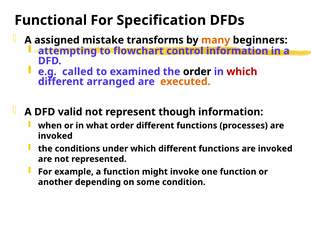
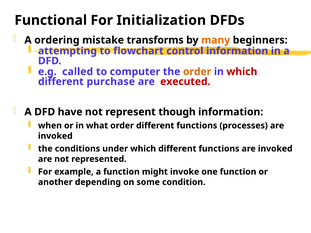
Specification: Specification -> Initialization
assigned: assigned -> ordering
examined: examined -> computer
order at (197, 72) colour: black -> orange
arranged: arranged -> purchase
executed colour: orange -> red
valid: valid -> have
